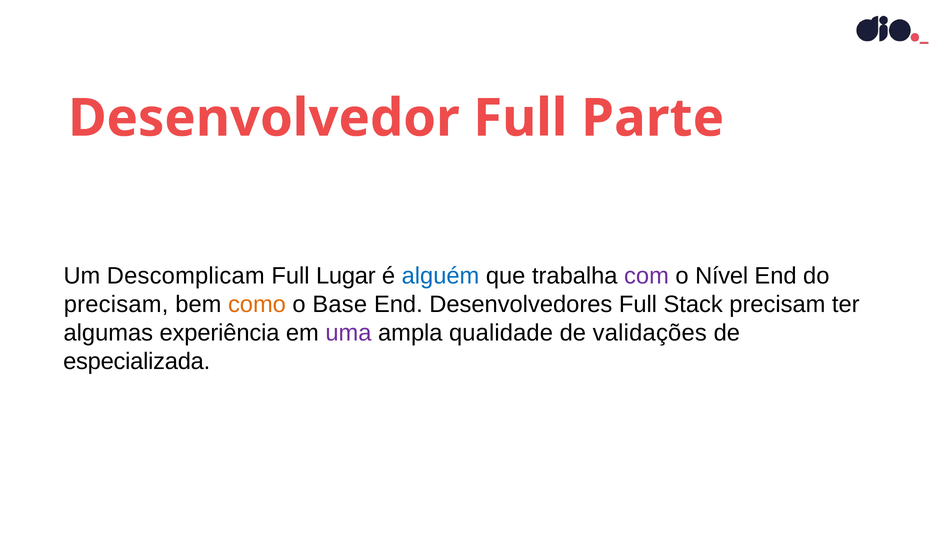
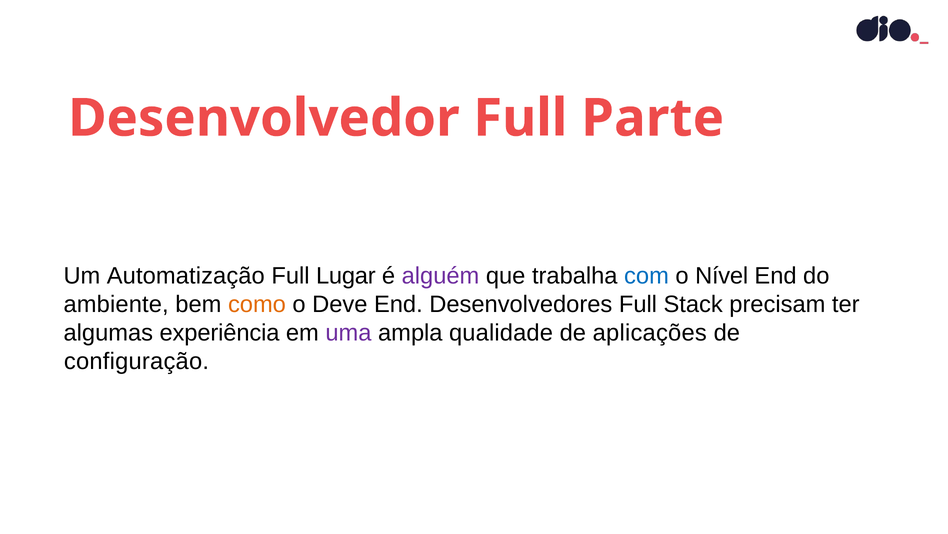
Descomplicam: Descomplicam -> Automatização
alguém colour: blue -> purple
com colour: purple -> blue
precisam at (116, 304): precisam -> ambiente
Base: Base -> Deve
validações: validações -> aplicações
especializada: especializada -> configuração
